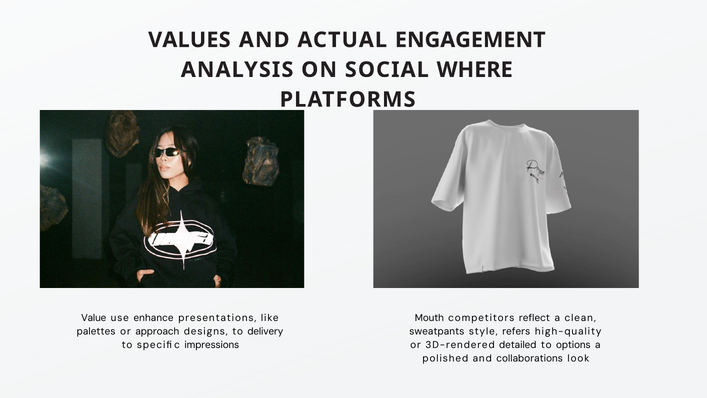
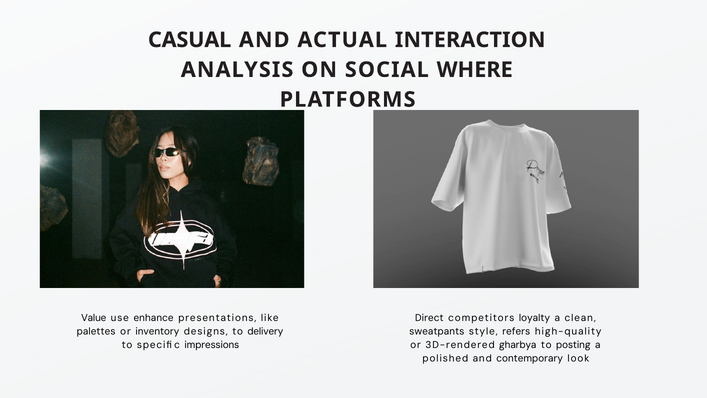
VALUES: VALUES -> CASUAL
ENGAGEMENT: ENGAGEMENT -> INTERACTION
Mouth: Mouth -> Direct
reflect: reflect -> loyalty
approach: approach -> inventory
detailed: detailed -> gharbya
options: options -> posting
collaborations: collaborations -> contemporary
